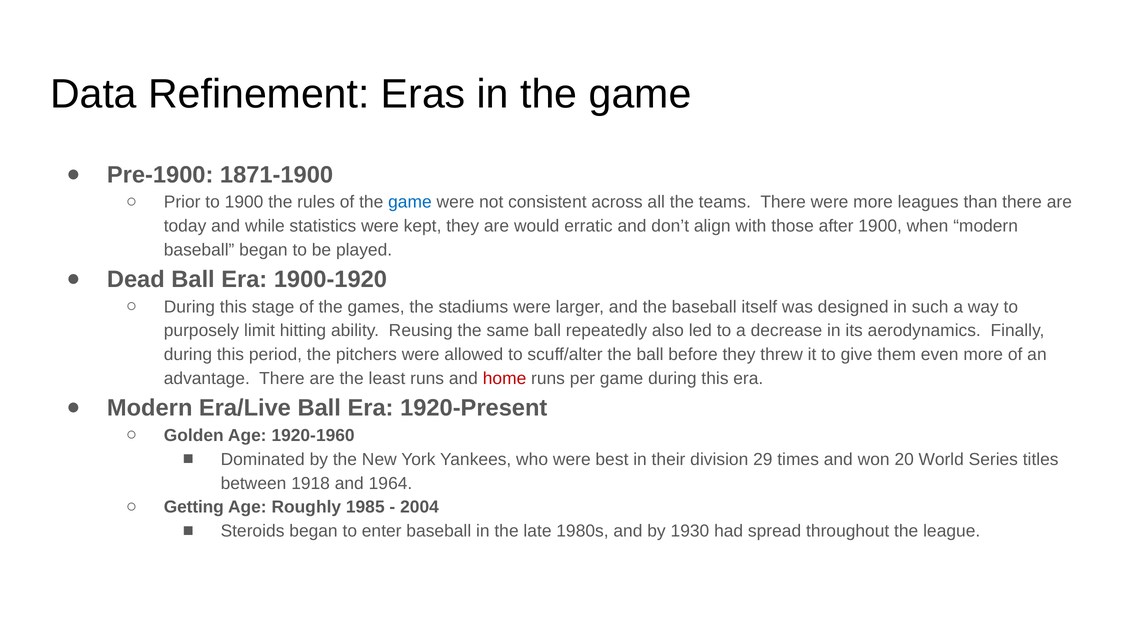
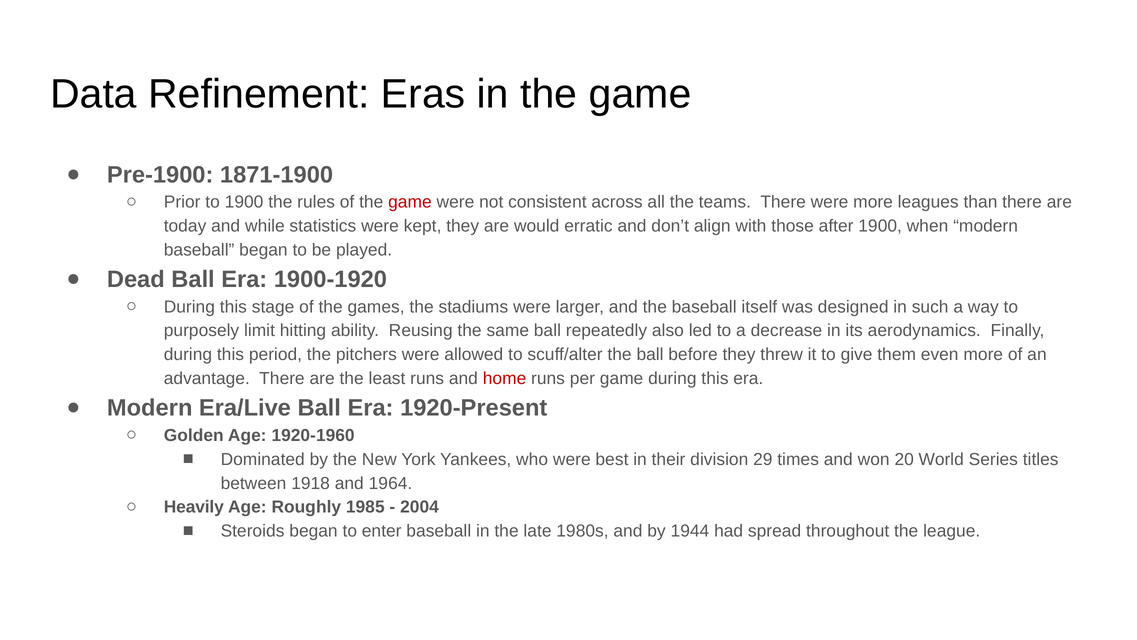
game at (410, 202) colour: blue -> red
Getting: Getting -> Heavily
1930: 1930 -> 1944
